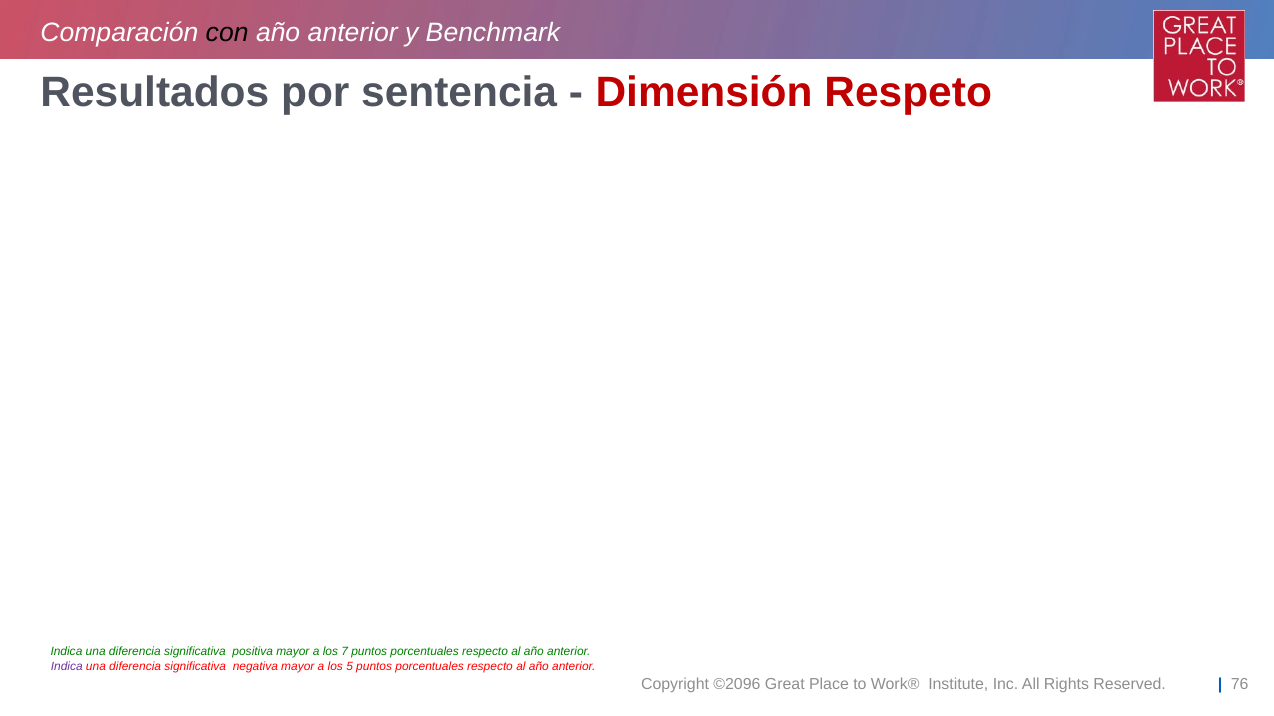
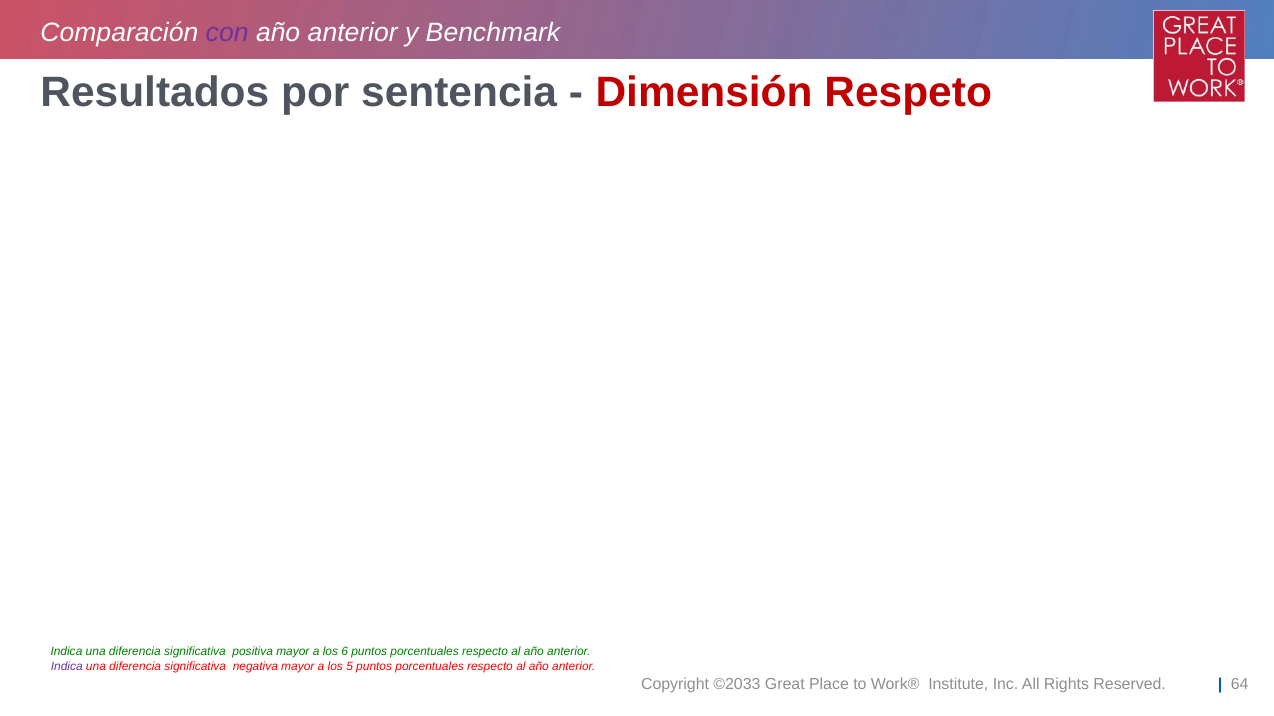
con colour: black -> purple
7: 7 -> 6
©2096: ©2096 -> ©2033
76: 76 -> 64
